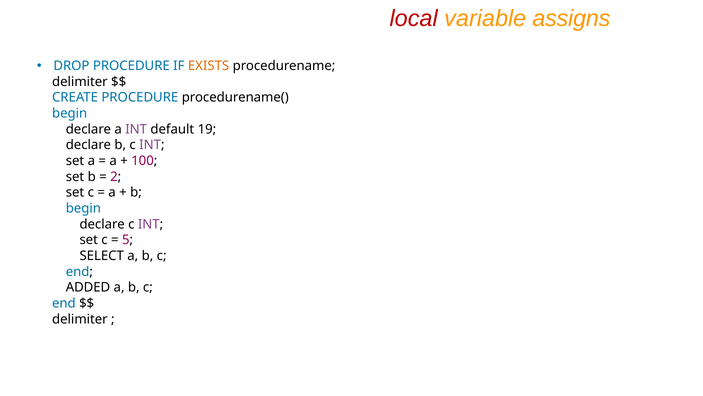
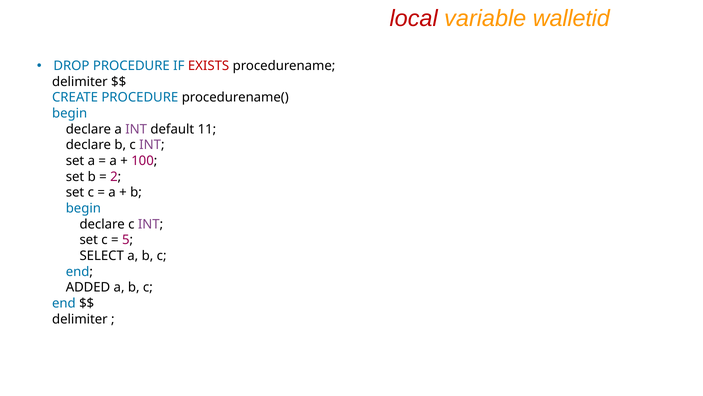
assigns: assigns -> walletid
EXISTS colour: orange -> red
19: 19 -> 11
